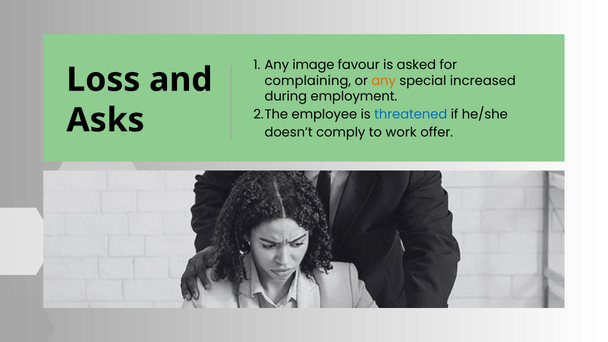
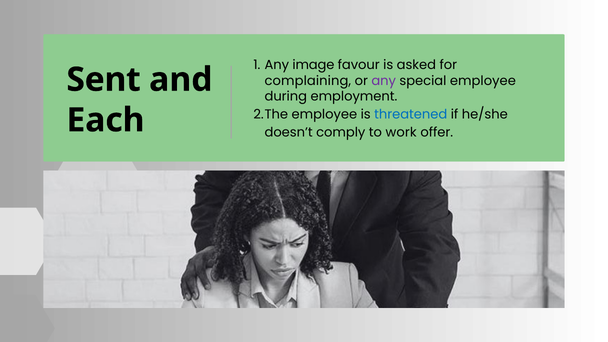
Loss: Loss -> Sent
any at (384, 81) colour: orange -> purple
special increased: increased -> employee
Asks: Asks -> Each
